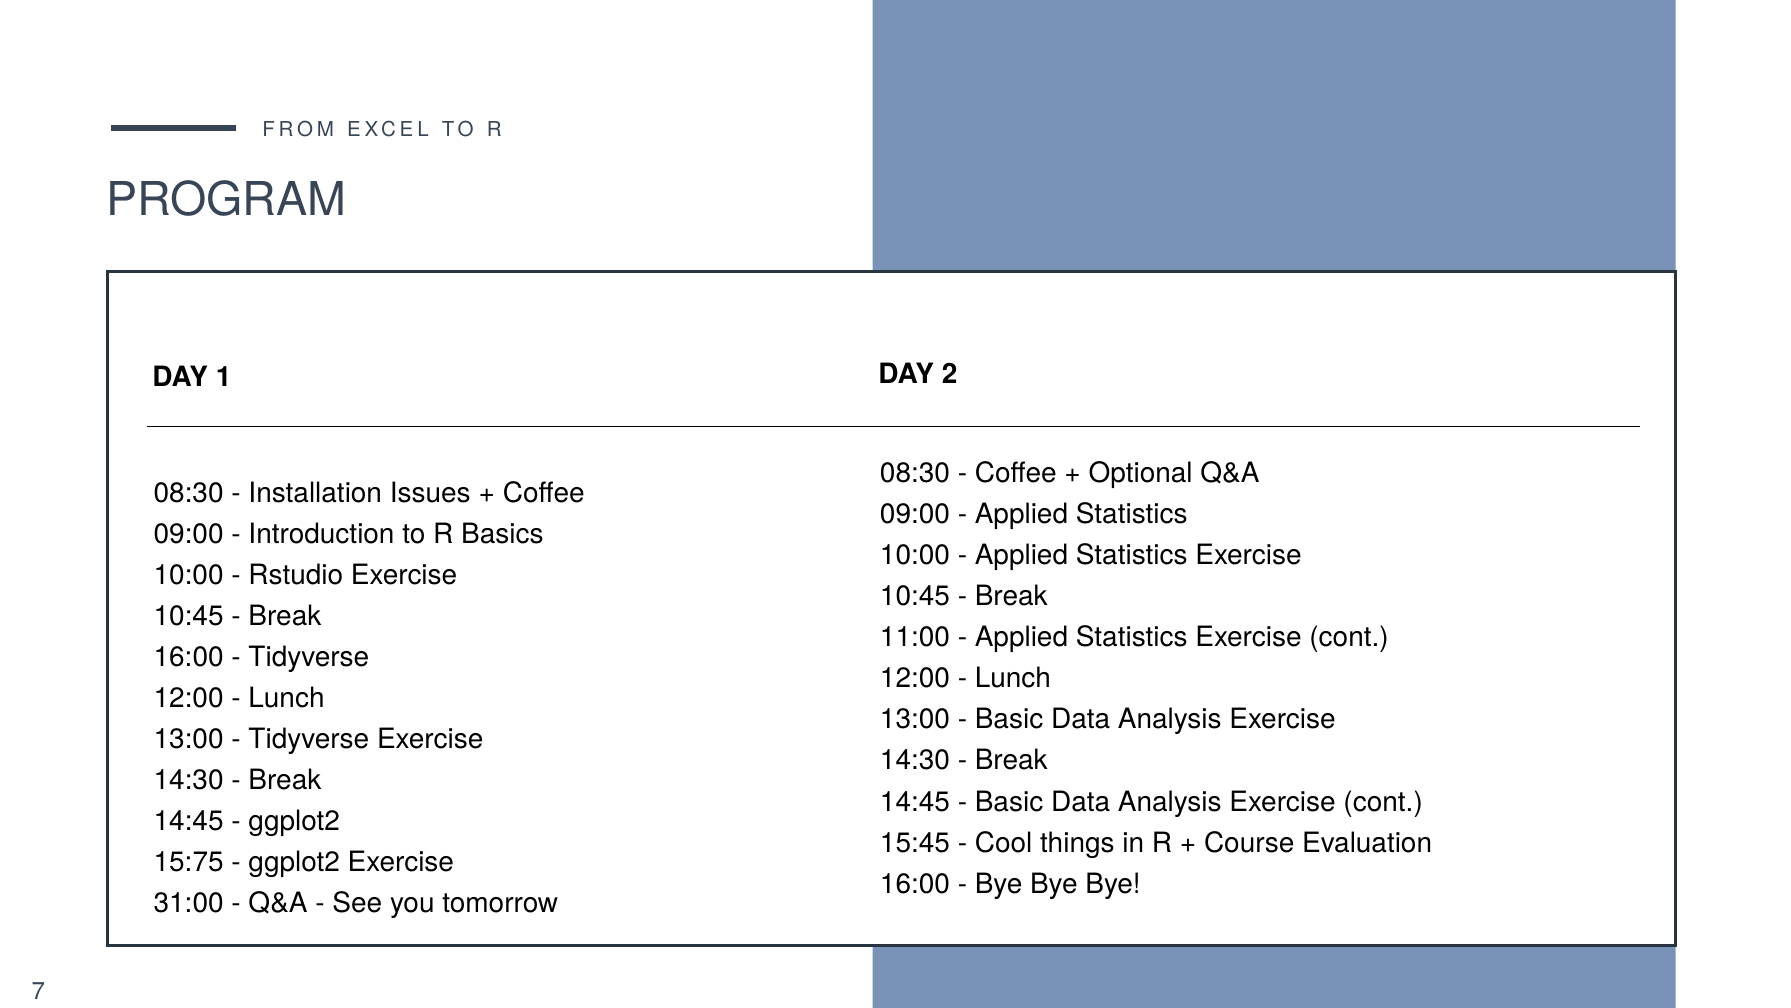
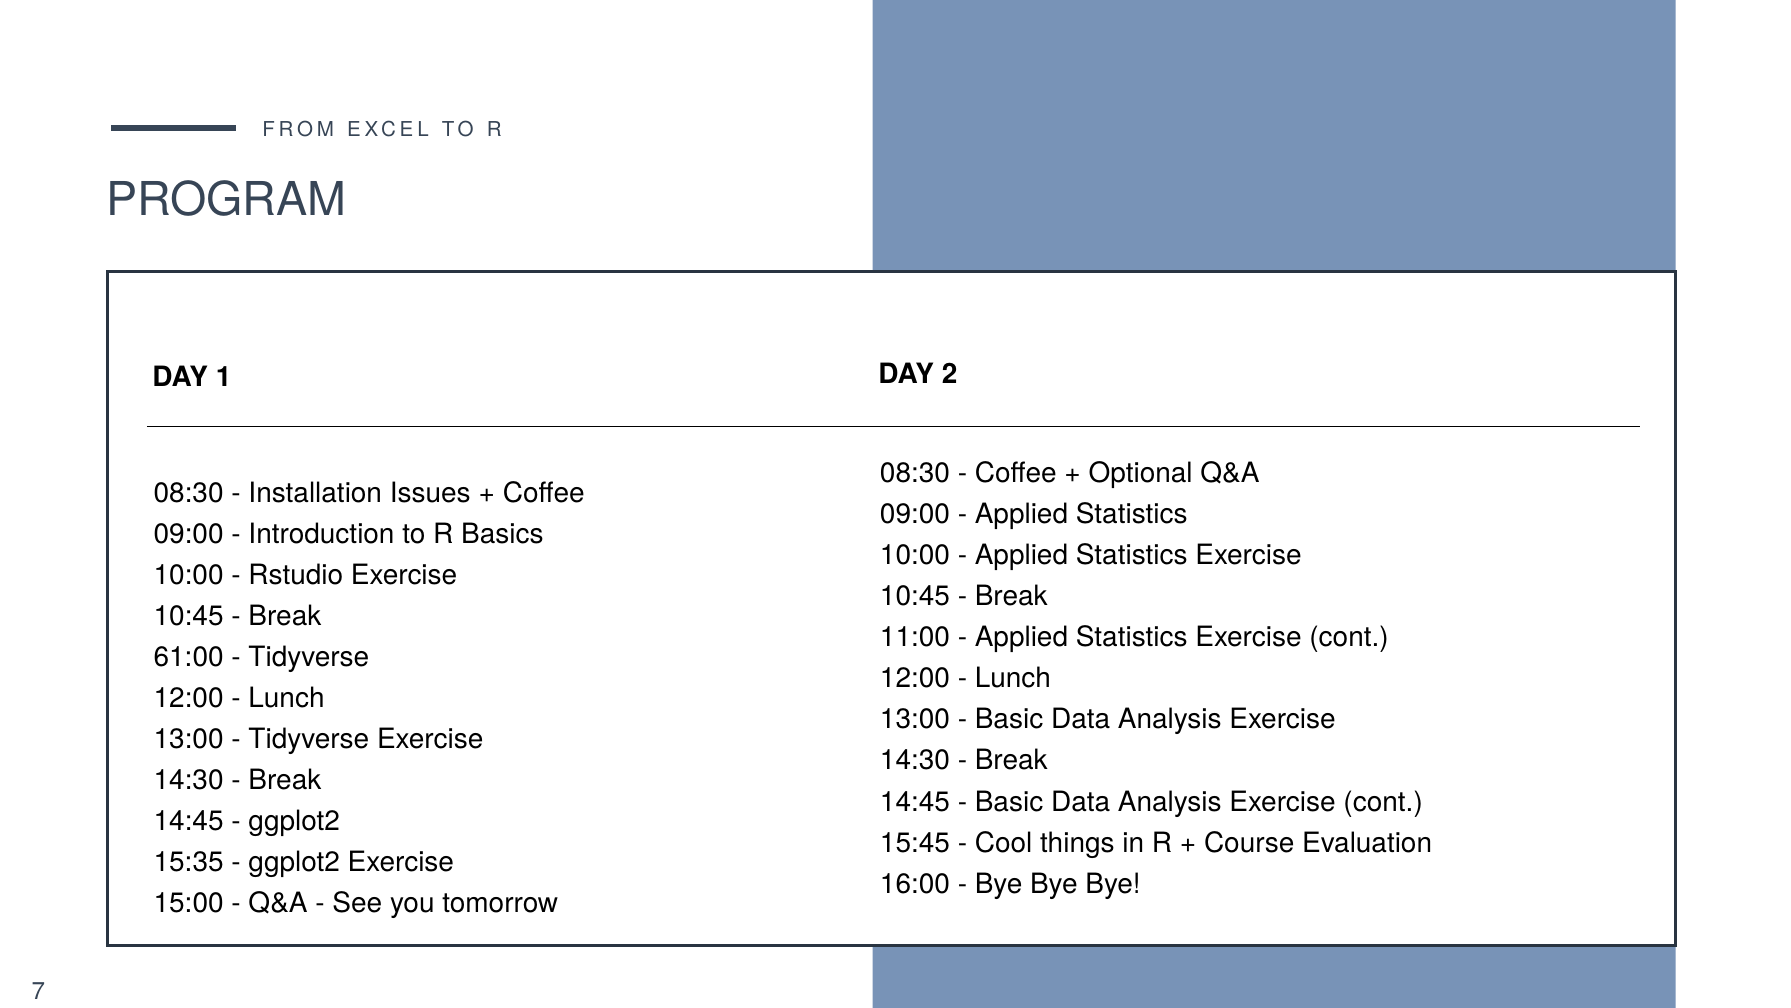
16:00 at (189, 657): 16:00 -> 61:00
15:75: 15:75 -> 15:35
31:00: 31:00 -> 15:00
